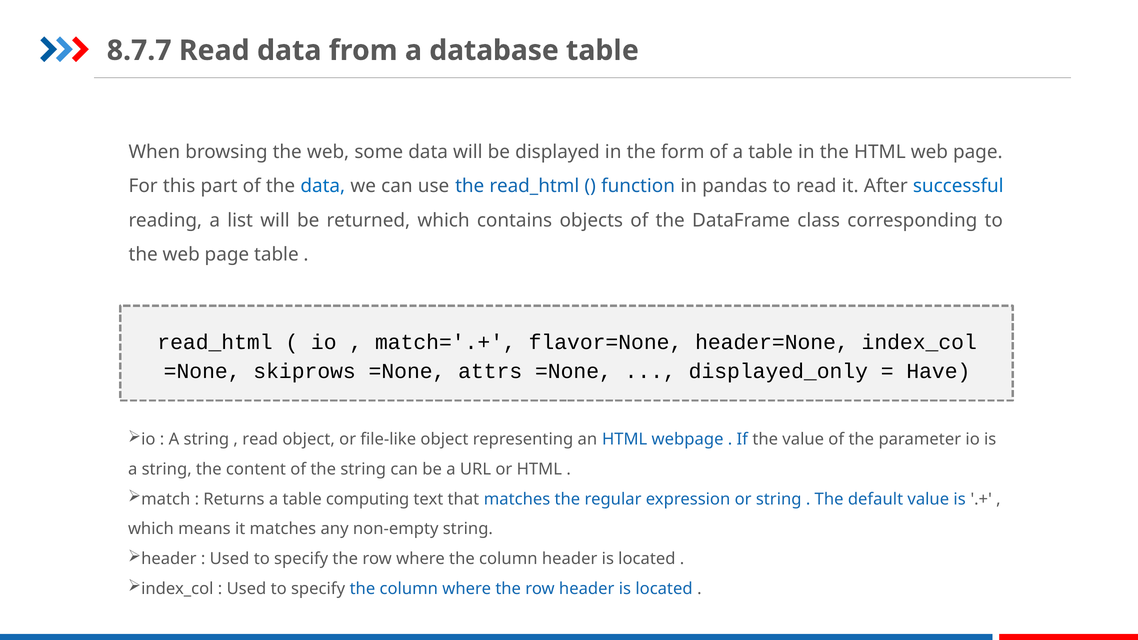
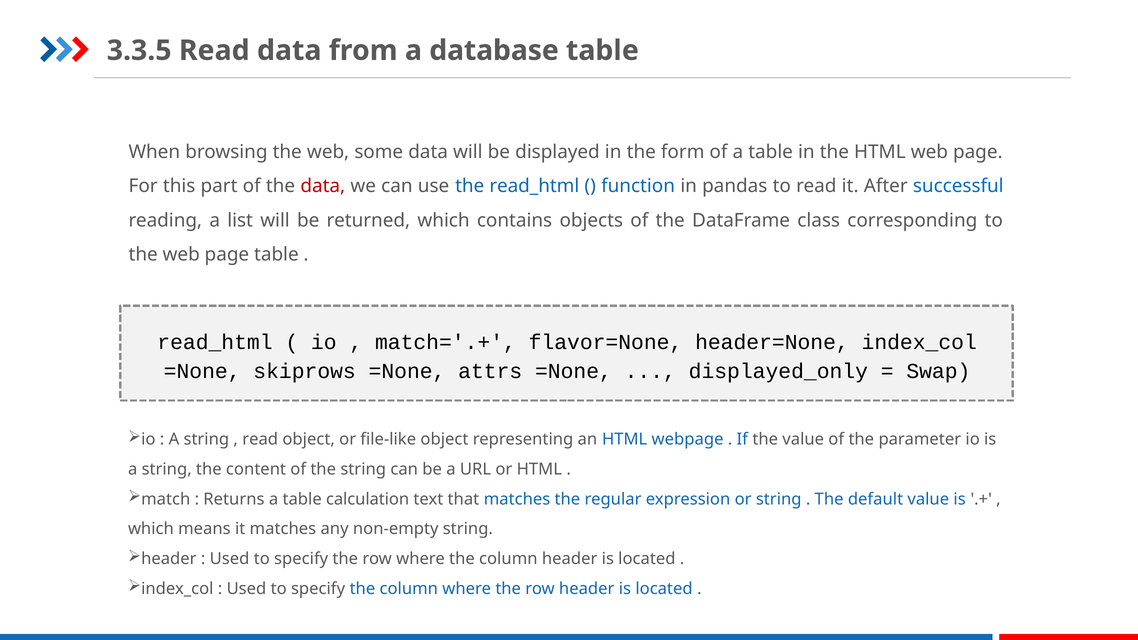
8.7.7: 8.7.7 -> 3.3.5
data at (323, 186) colour: blue -> red
Have: Have -> Swap
computing: computing -> calculation
